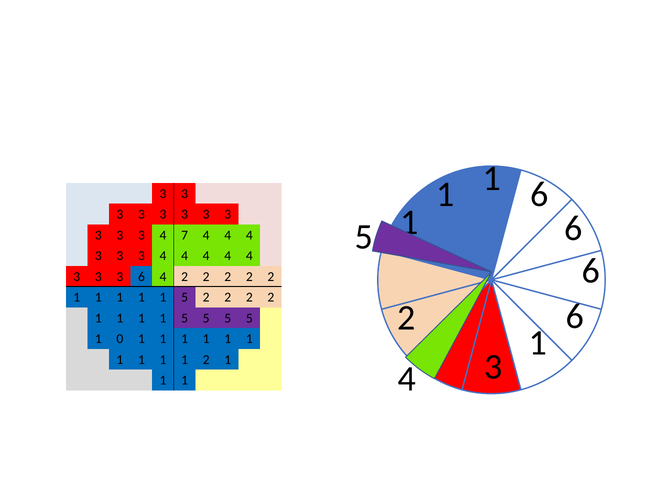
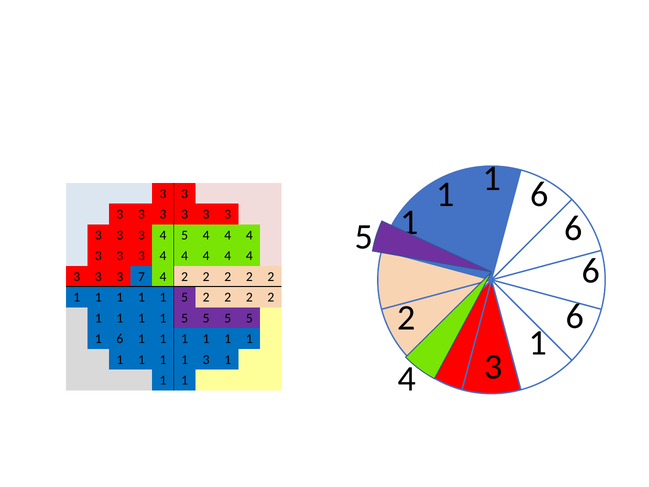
4 7: 7 -> 5
3 6: 6 -> 7
0 at (120, 339): 0 -> 6
1 1 2: 2 -> 3
